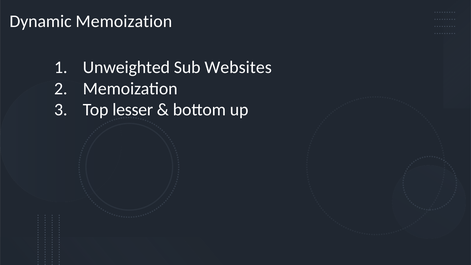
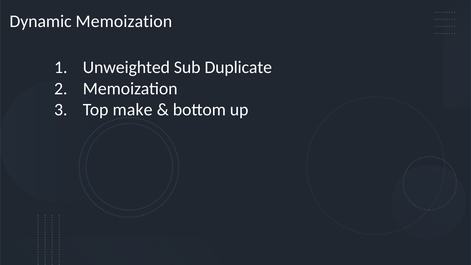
Websites: Websites -> Duplicate
lesser: lesser -> make
